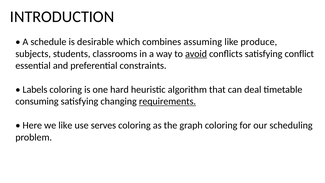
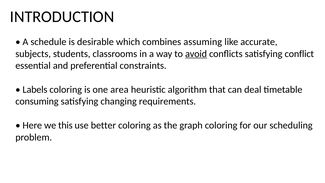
produce: produce -> accurate
hard: hard -> area
requirements underline: present -> none
we like: like -> this
use serves: serves -> better
